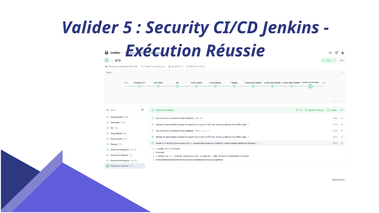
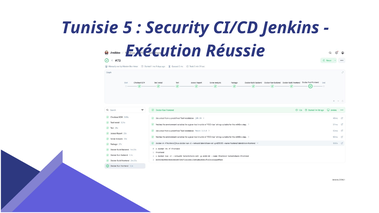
Valider: Valider -> Tunisie
